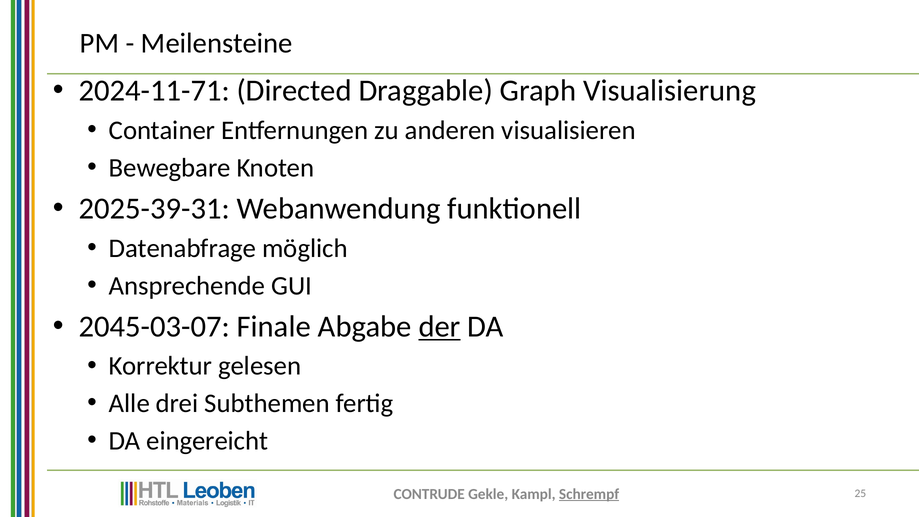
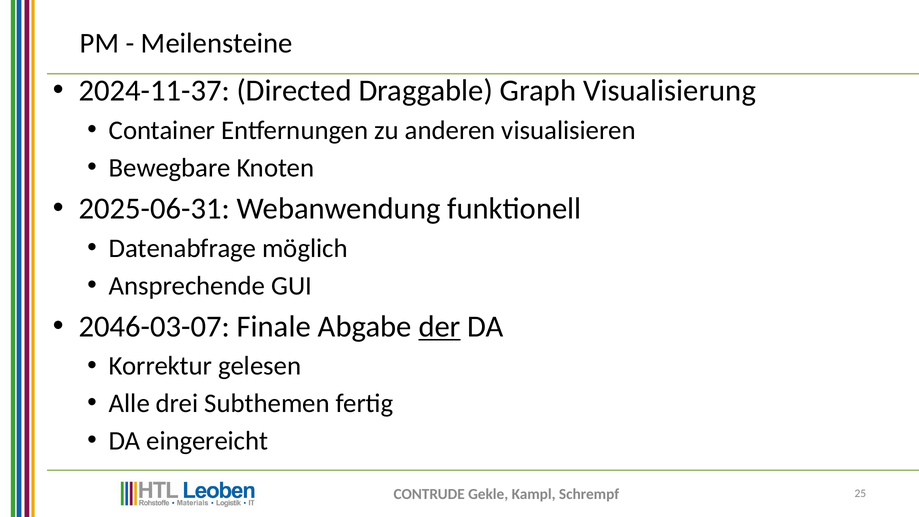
2024-11-71: 2024-11-71 -> 2024-11-37
2025-39-31: 2025-39-31 -> 2025-06-31
2045-03-07: 2045-03-07 -> 2046-03-07
Schrempf underline: present -> none
